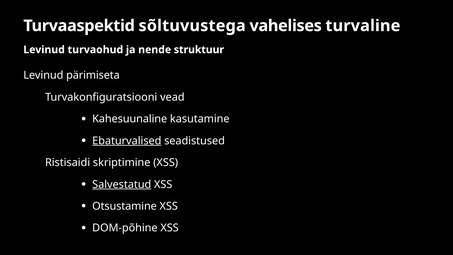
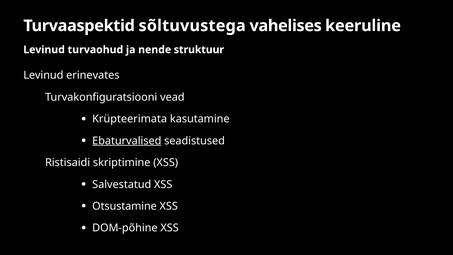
turvaline: turvaline -> keeruline
pärimiseta: pärimiseta -> erinevates
Kahesuunaline: Kahesuunaline -> Krüpteerimata
Salvestatud underline: present -> none
